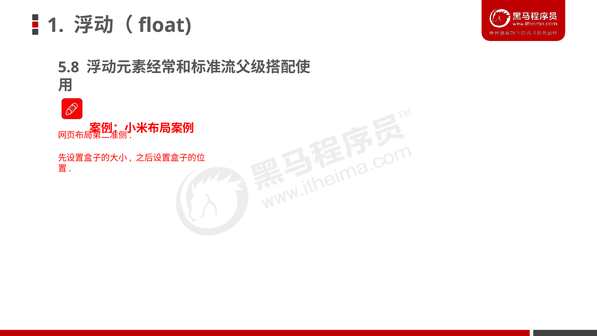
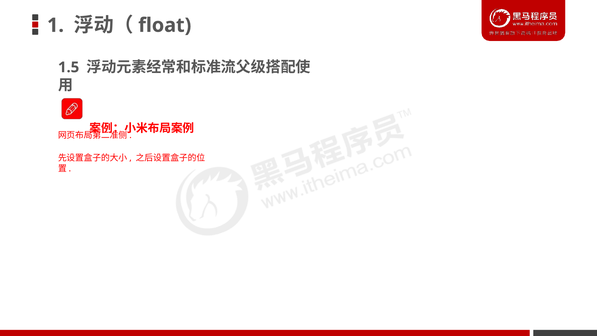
5.8: 5.8 -> 1.5
